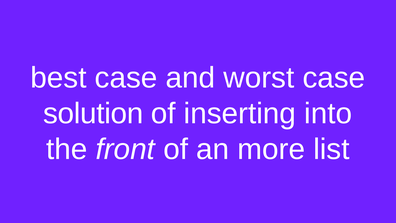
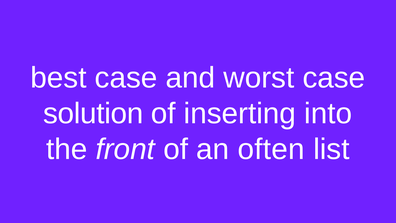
more: more -> often
